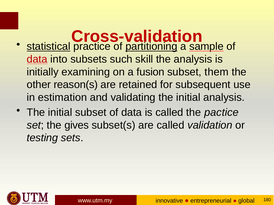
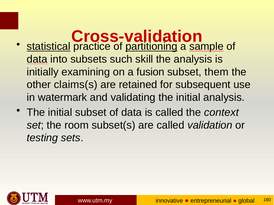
data at (37, 59) colour: red -> black
reason(s: reason(s -> claims(s
estimation: estimation -> watermark
pactice: pactice -> context
gives: gives -> room
